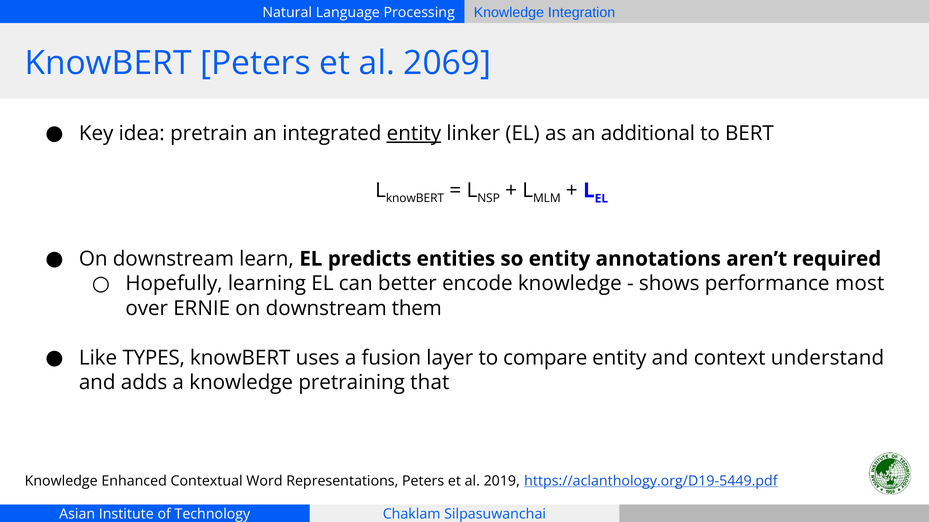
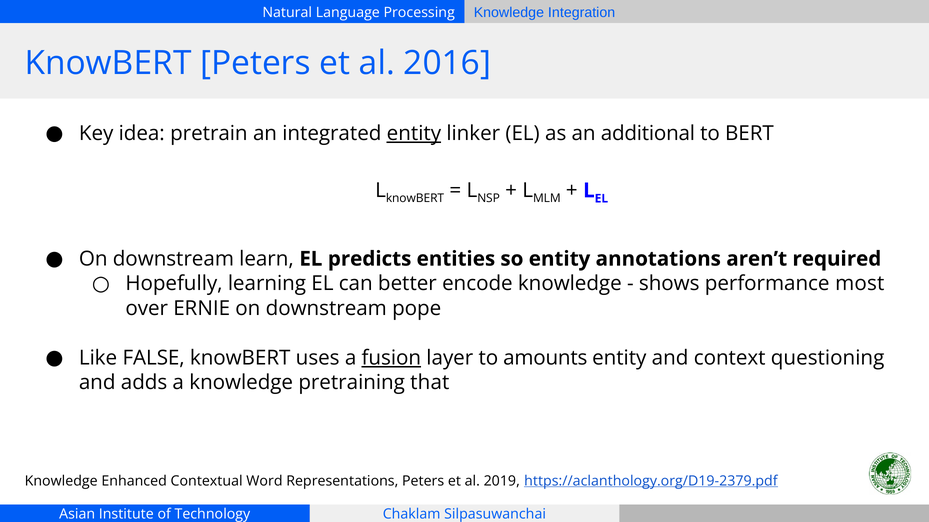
2069: 2069 -> 2016
them: them -> pope
TYPES: TYPES -> FALSE
fusion underline: none -> present
compare: compare -> amounts
understand: understand -> questioning
https://aclanthology.org/D19-5449.pdf: https://aclanthology.org/D19-5449.pdf -> https://aclanthology.org/D19-2379.pdf
